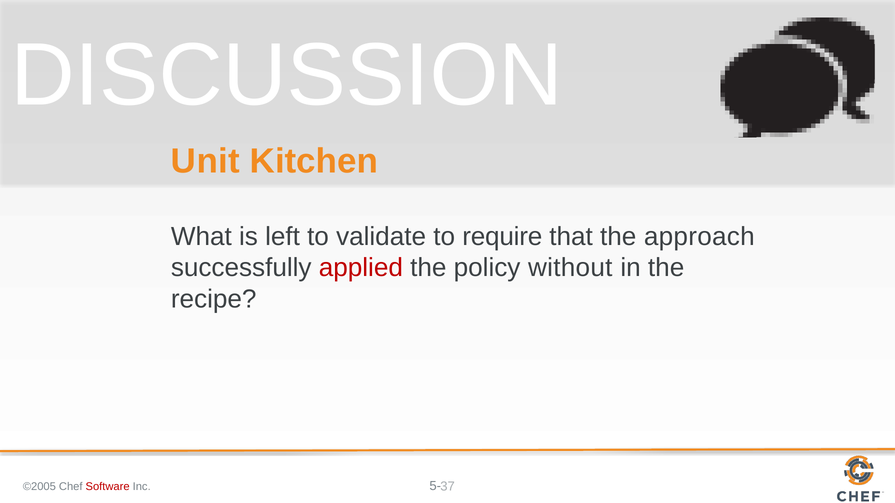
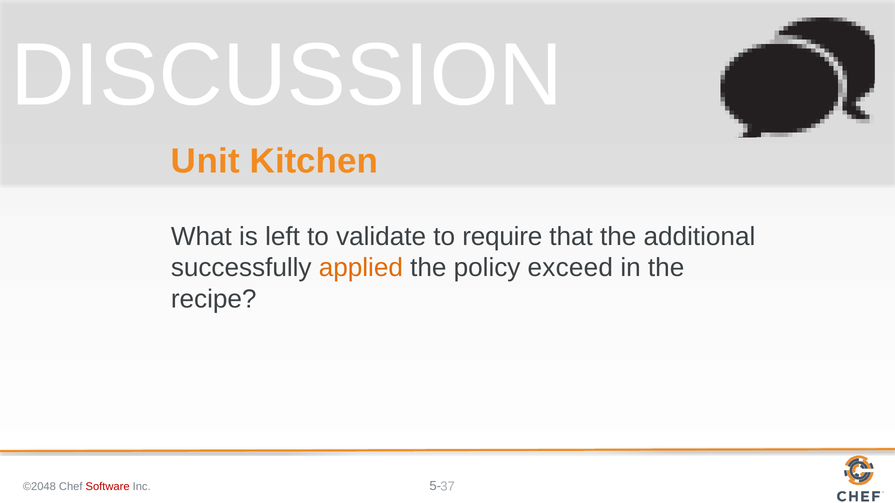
approach: approach -> additional
applied colour: red -> orange
without: without -> exceed
©2005: ©2005 -> ©2048
